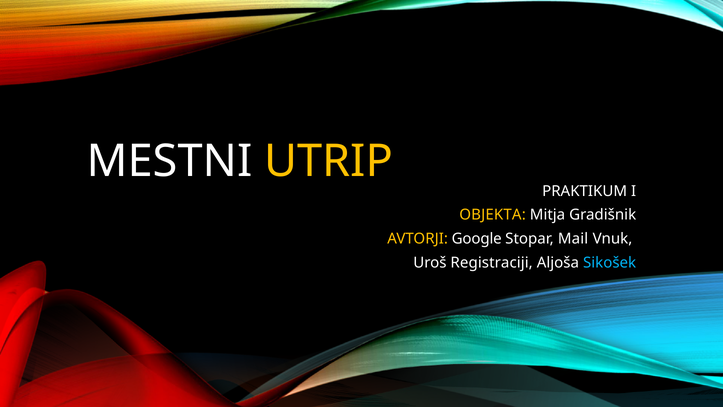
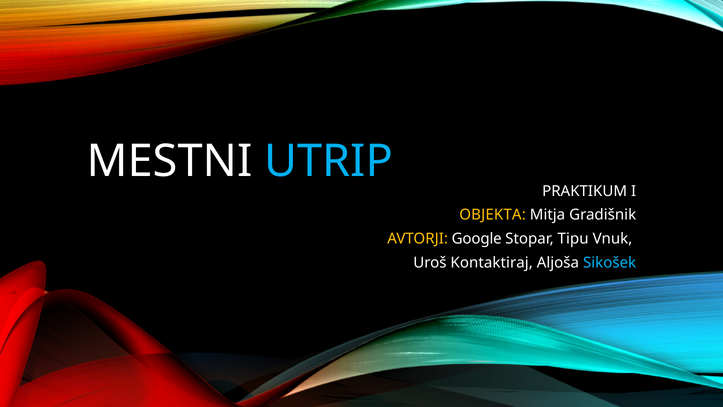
UTRIP colour: yellow -> light blue
Mail: Mail -> Tipu
Registraciji: Registraciji -> Kontaktiraj
